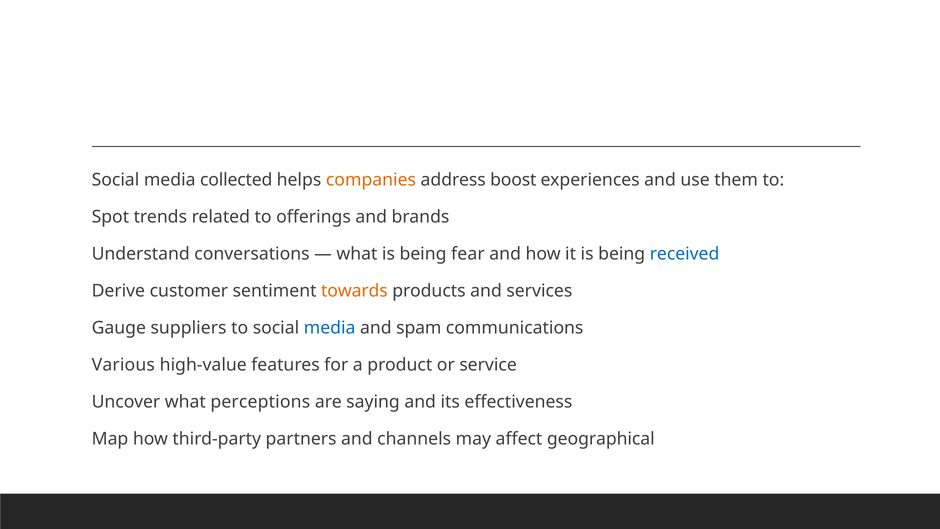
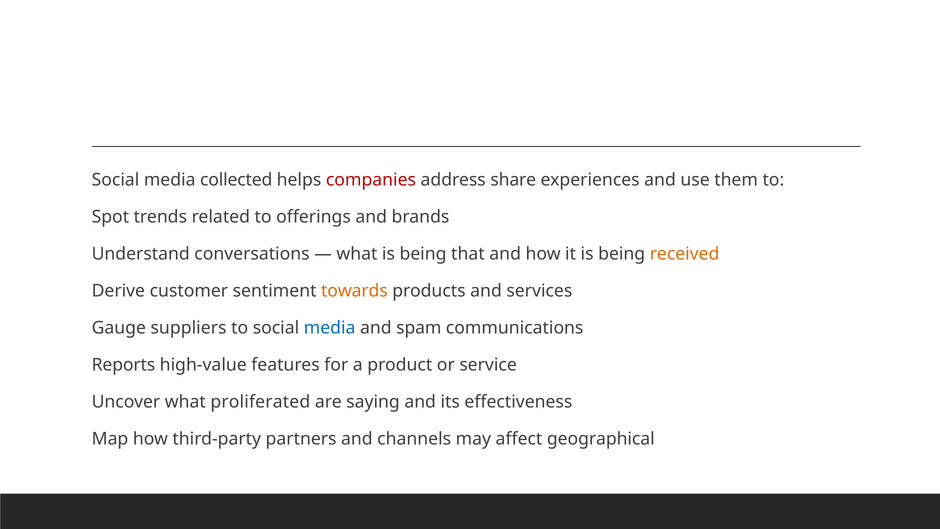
companies colour: orange -> red
boost: boost -> share
fear: fear -> that
received colour: blue -> orange
Various: Various -> Reports
perceptions: perceptions -> proliferated
